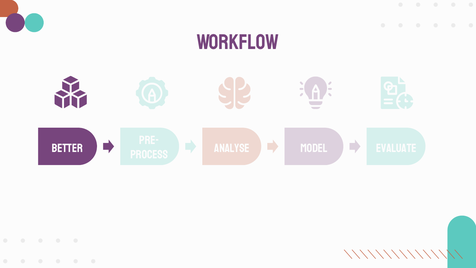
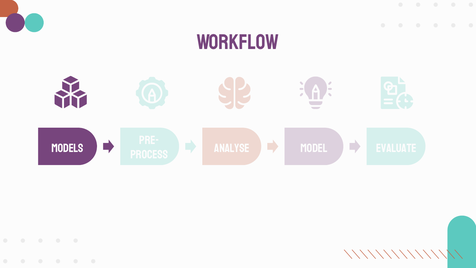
Better: Better -> Models
